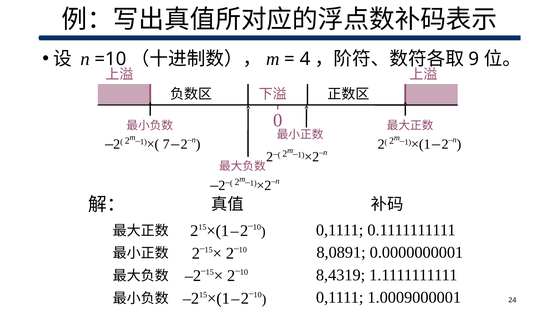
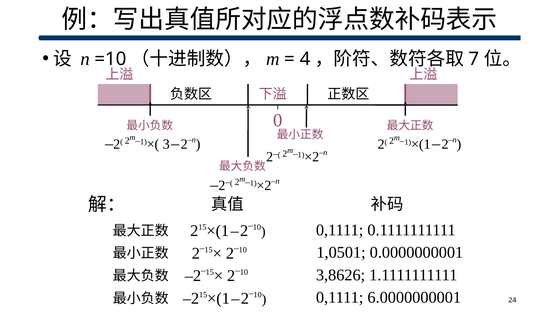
9: 9 -> 7
7: 7 -> 3
8,0891: 8,0891 -> 1,0501
8,4319: 8,4319 -> 3,8626
1.0009000001: 1.0009000001 -> 6.0000000001
